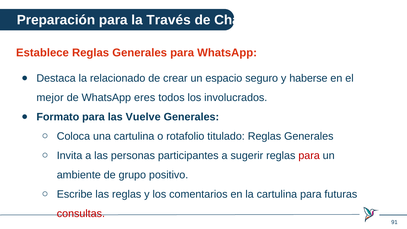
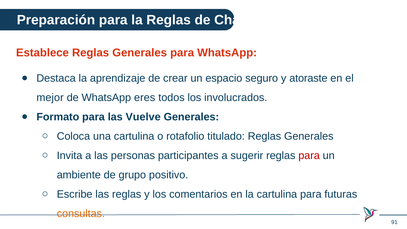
la Través: Través -> Reglas
relacionado: relacionado -> aprendizaje
haberse: haberse -> atoraste
consultas colour: red -> orange
